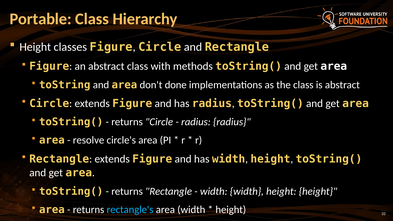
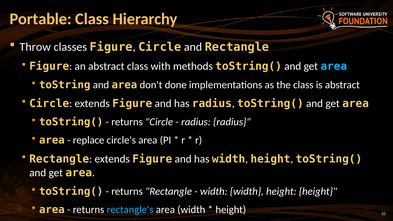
Height at (35, 47): Height -> Throw
area at (334, 66) colour: white -> light blue
resolve: resolve -> replace
